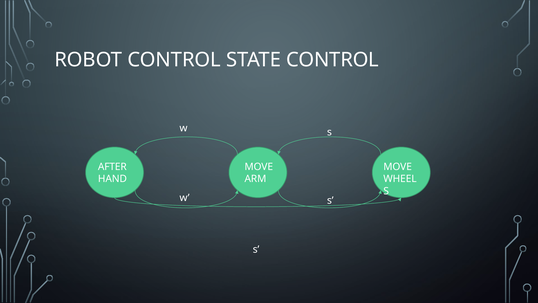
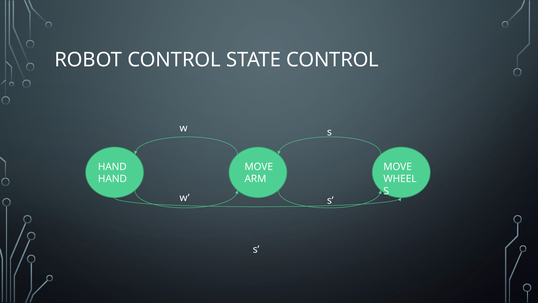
AFTER at (112, 167): AFTER -> HAND
